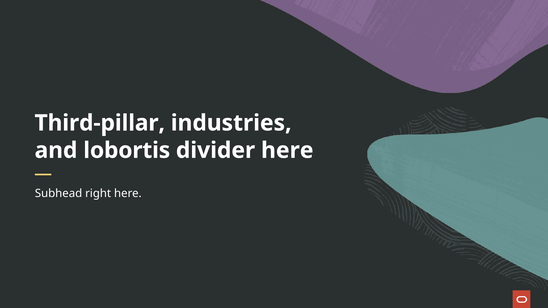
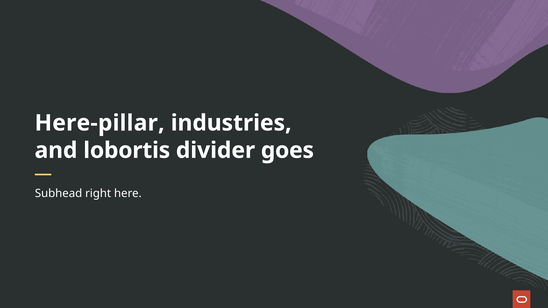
Third-pillar: Third-pillar -> Here-pillar
divider here: here -> goes
